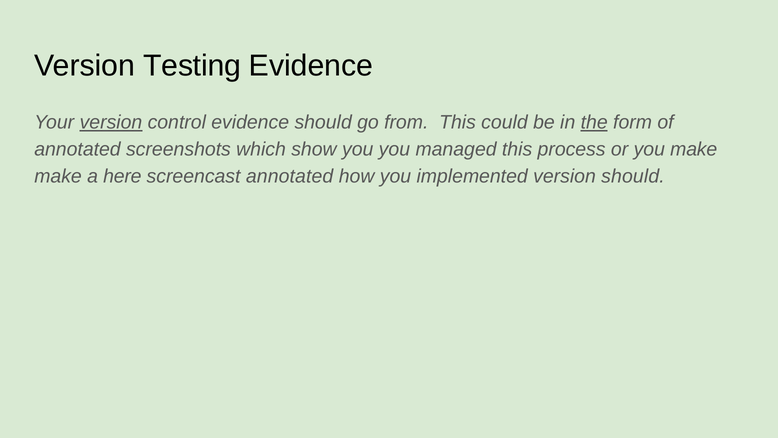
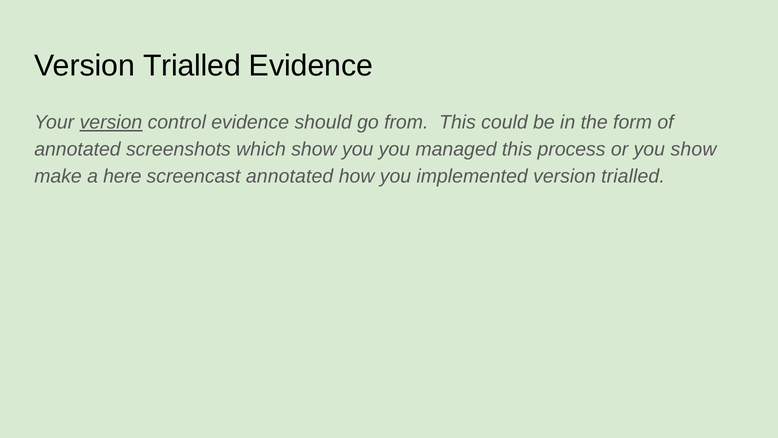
Testing at (192, 66): Testing -> Trialled
the underline: present -> none
you make: make -> show
implemented version should: should -> trialled
